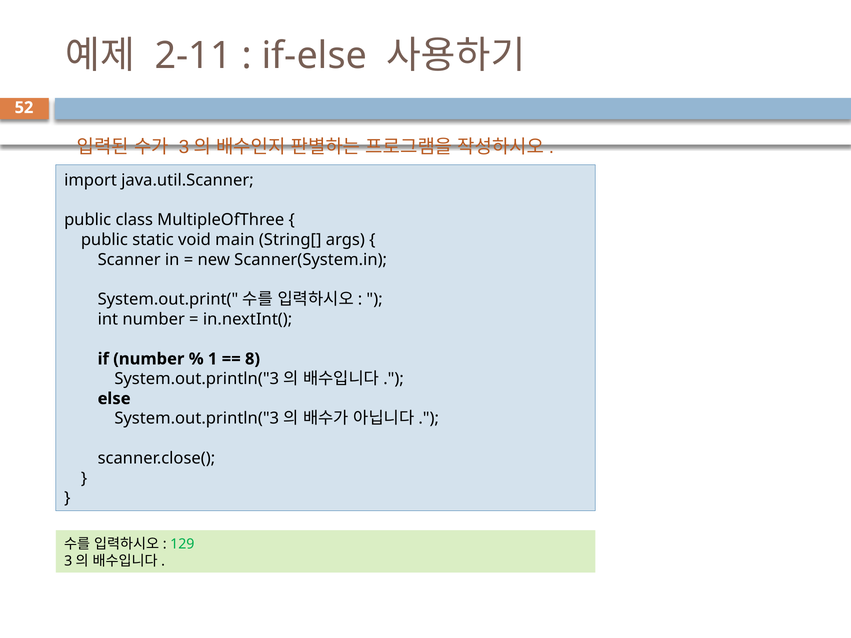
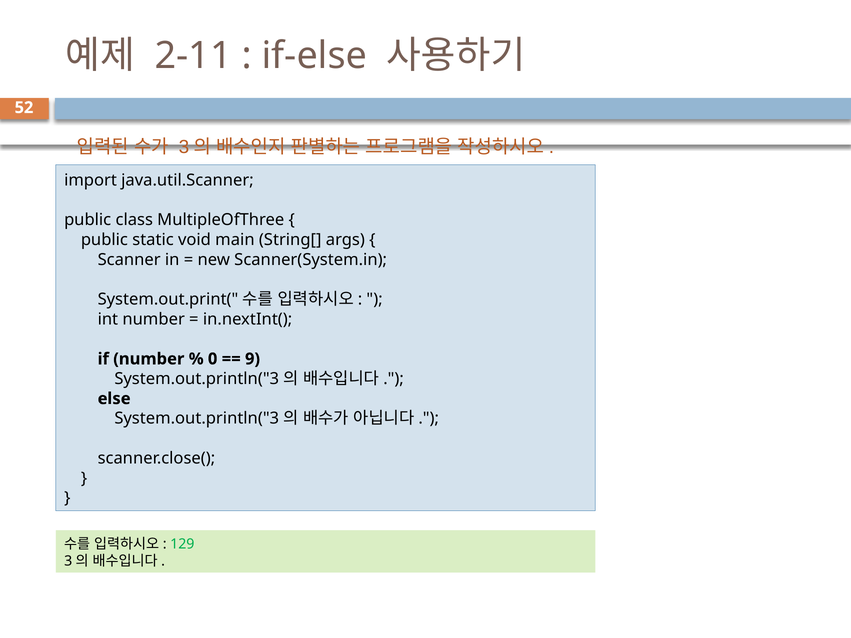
1: 1 -> 0
8: 8 -> 9
